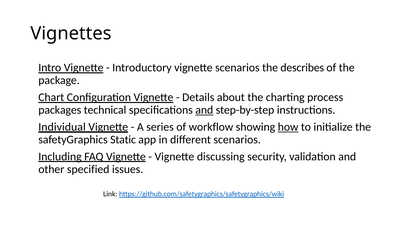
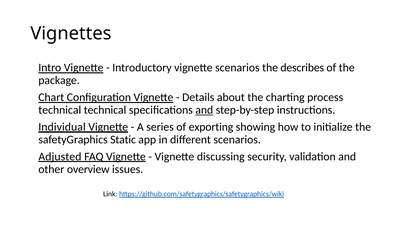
packages at (60, 110): packages -> technical
workflow: workflow -> exporting
how underline: present -> none
Including: Including -> Adjusted
specified: specified -> overview
